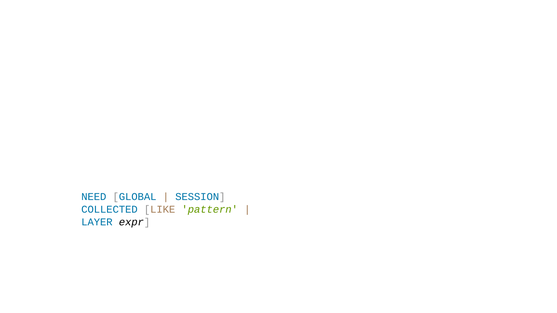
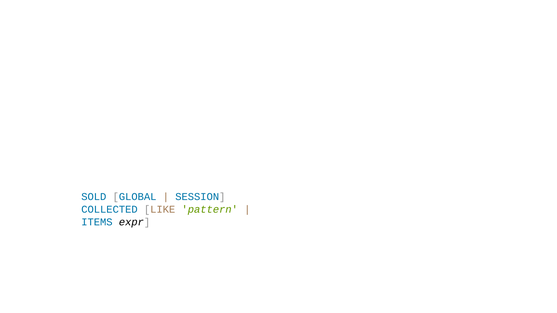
NEED: NEED -> SOLD
LAYER: LAYER -> ITEMS
